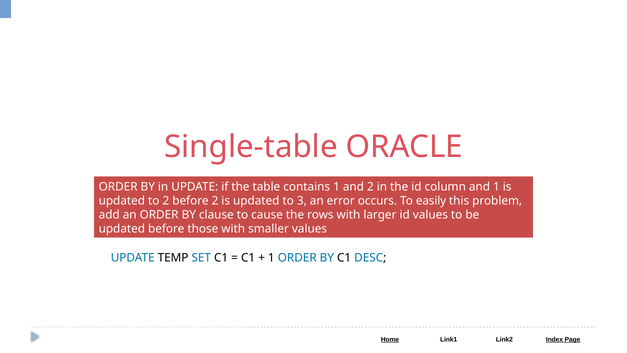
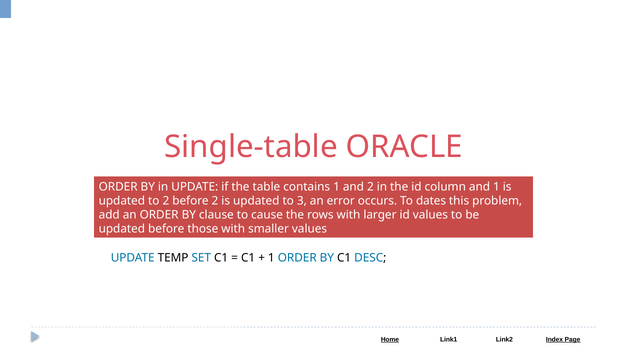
easily: easily -> dates
